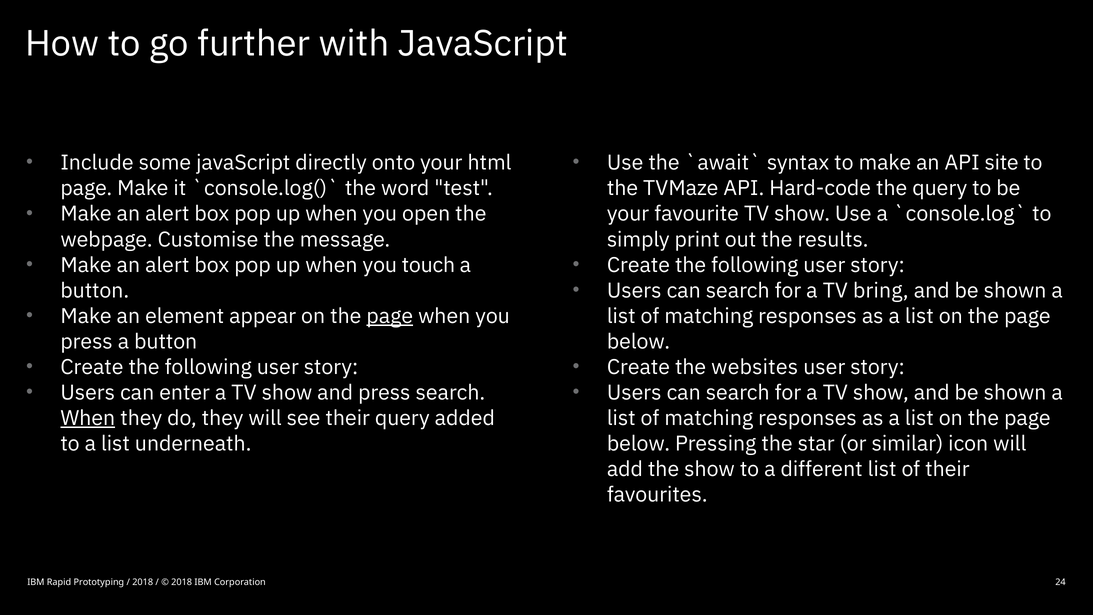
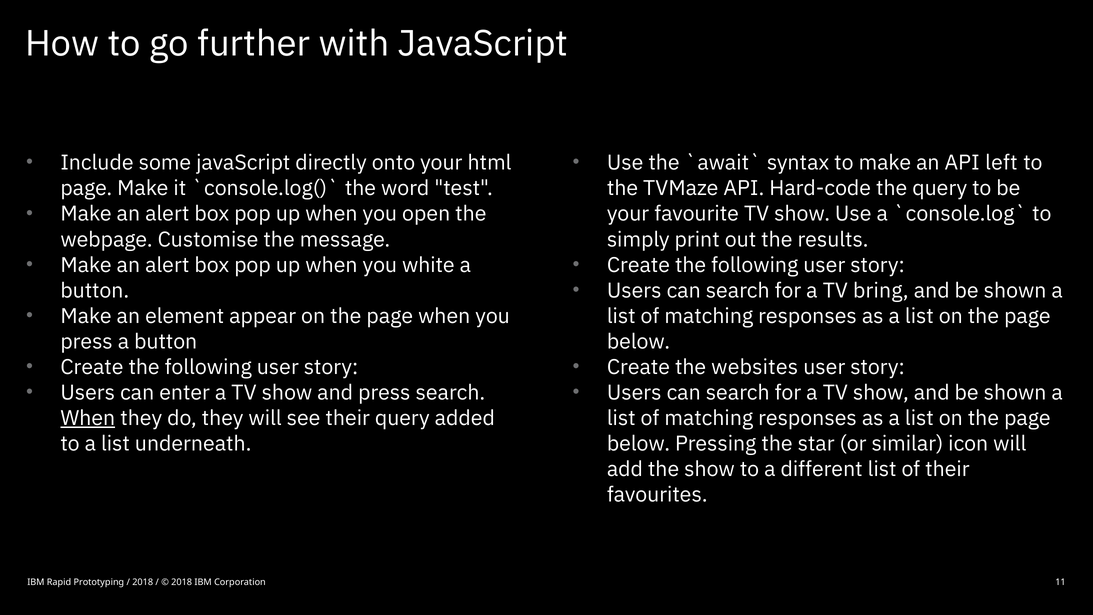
site: site -> left
touch: touch -> white
page at (390, 316) underline: present -> none
24: 24 -> 11
